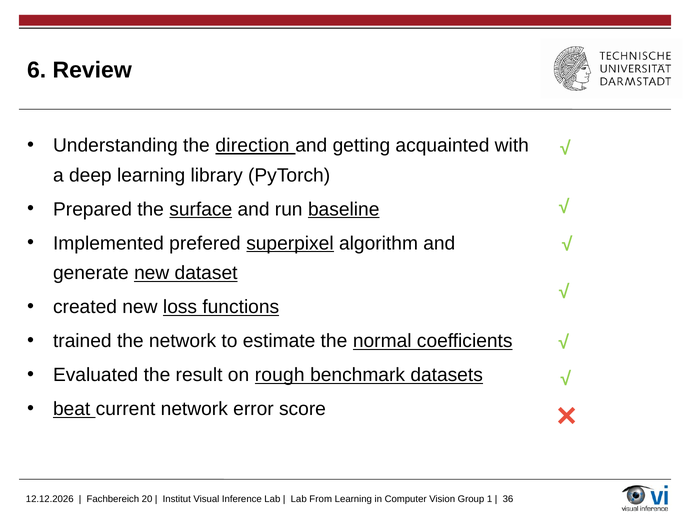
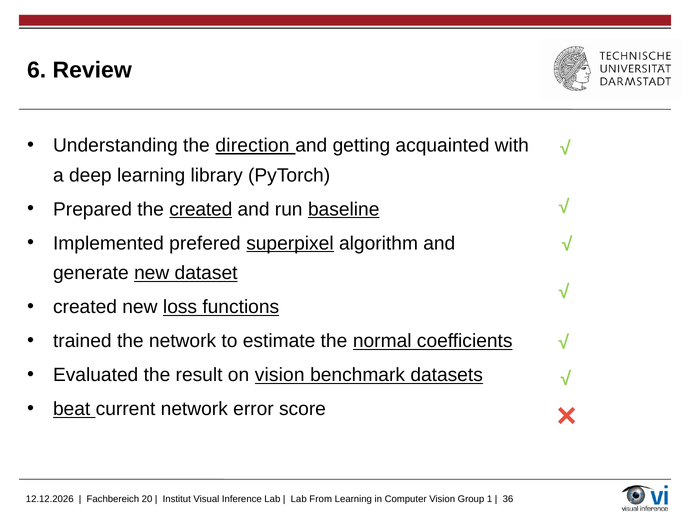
the surface: surface -> created
on rough: rough -> vision
